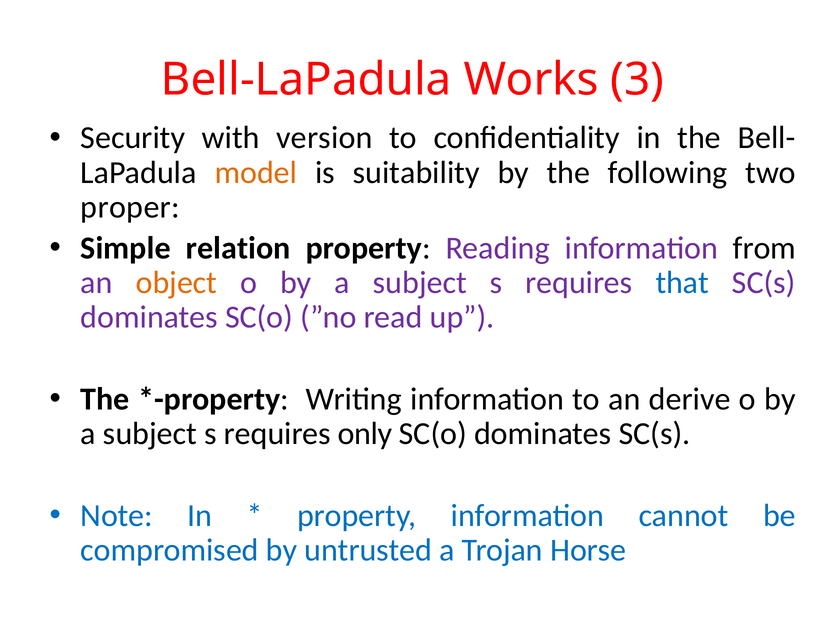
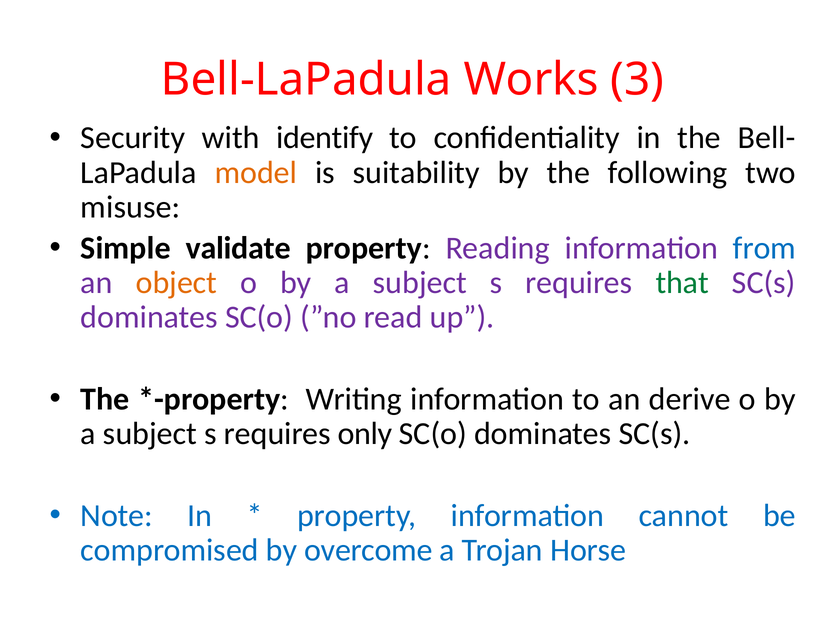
version: version -> identify
proper: proper -> misuse
relation: relation -> validate
from colour: black -> blue
that colour: blue -> green
untrusted: untrusted -> overcome
